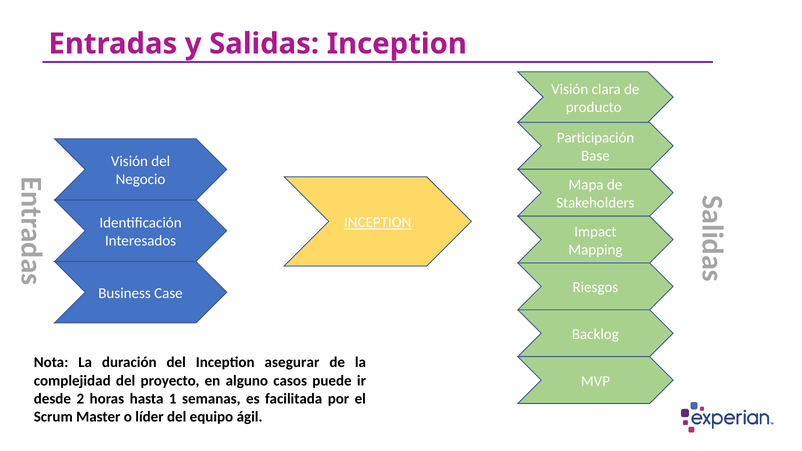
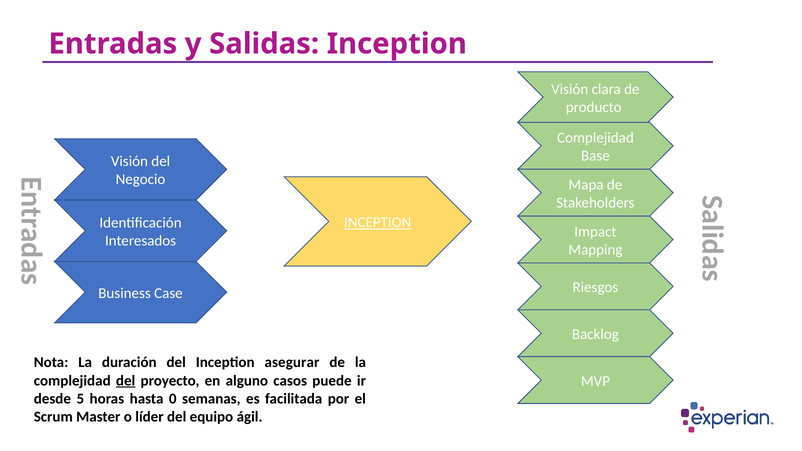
Participación at (596, 138): Participación -> Complejidad
del at (126, 381) underline: none -> present
2: 2 -> 5
1: 1 -> 0
